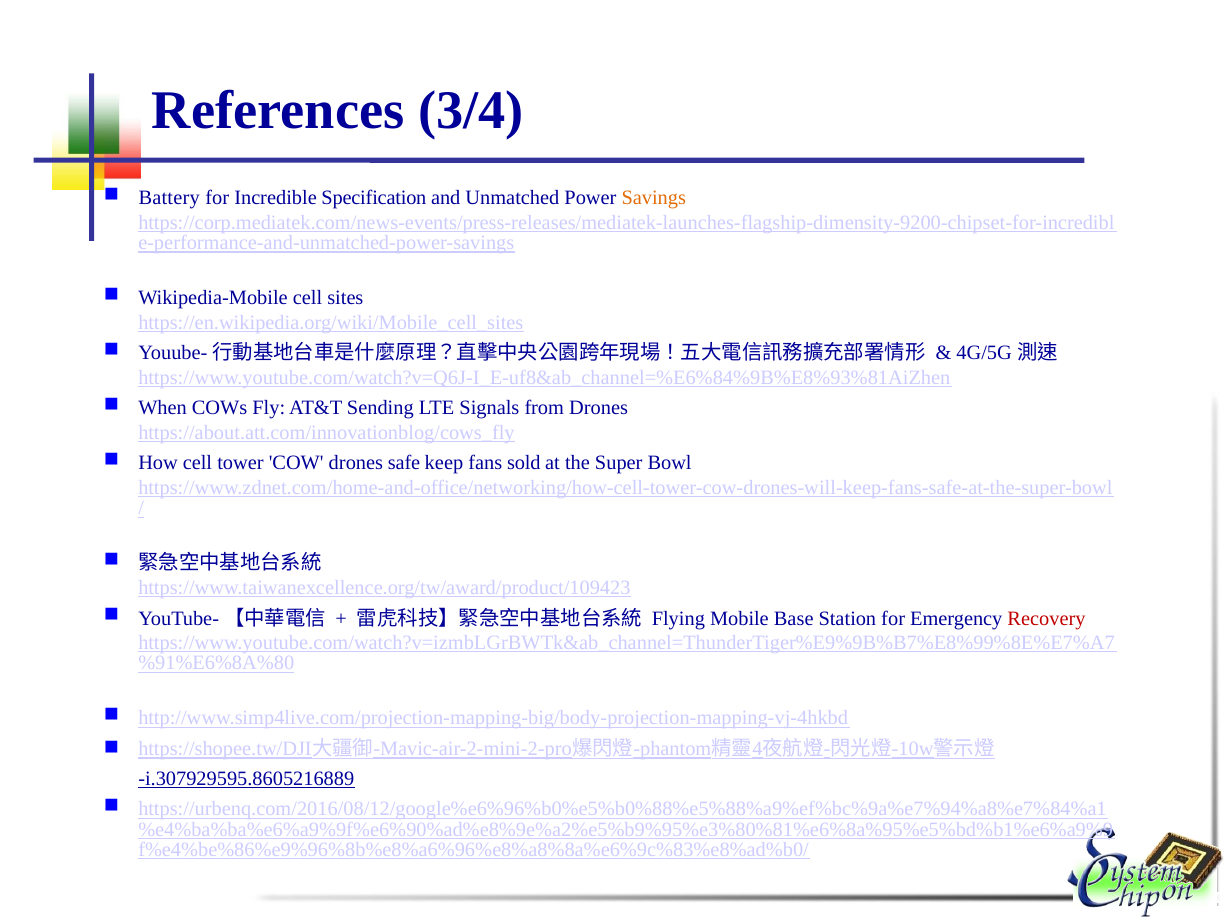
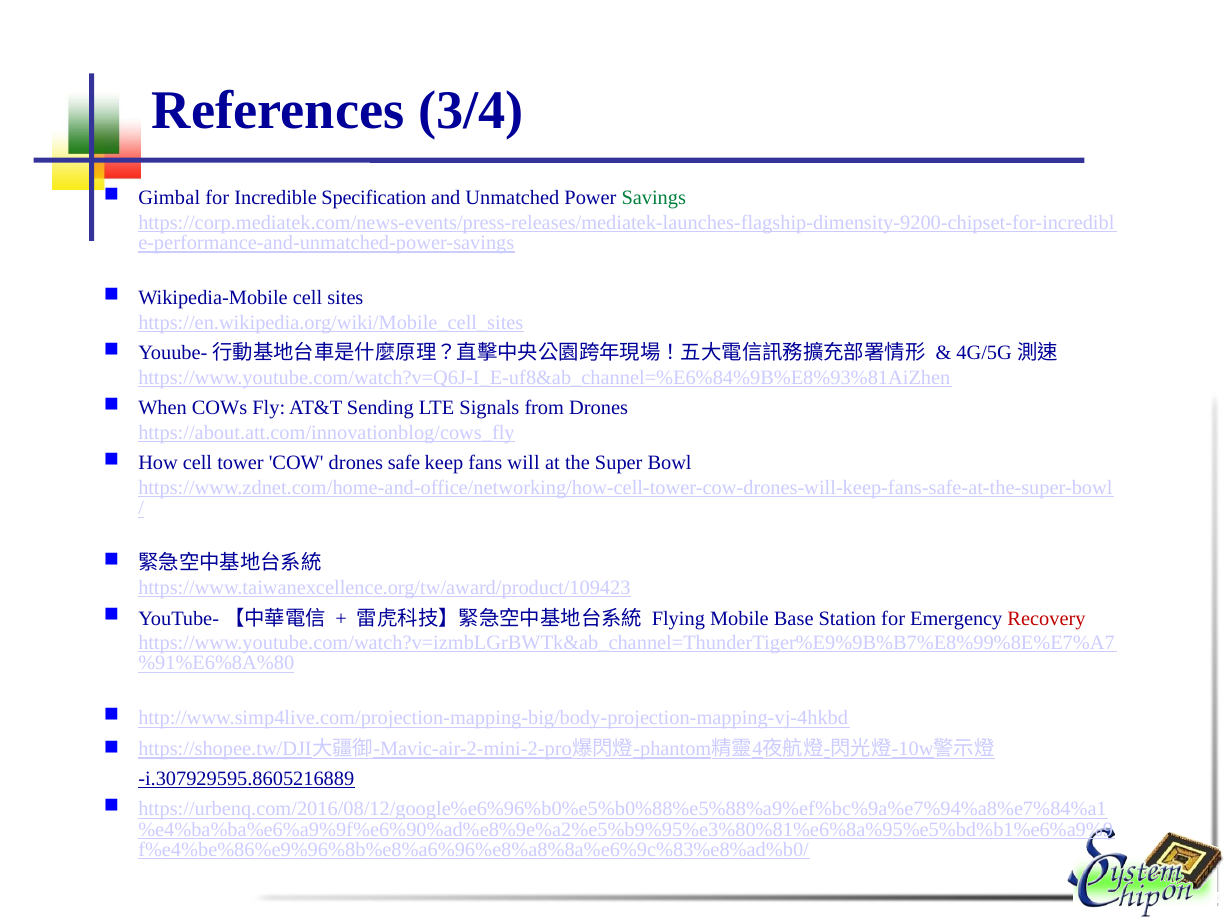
Battery: Battery -> Gimbal
Savings colour: orange -> green
sold: sold -> will
